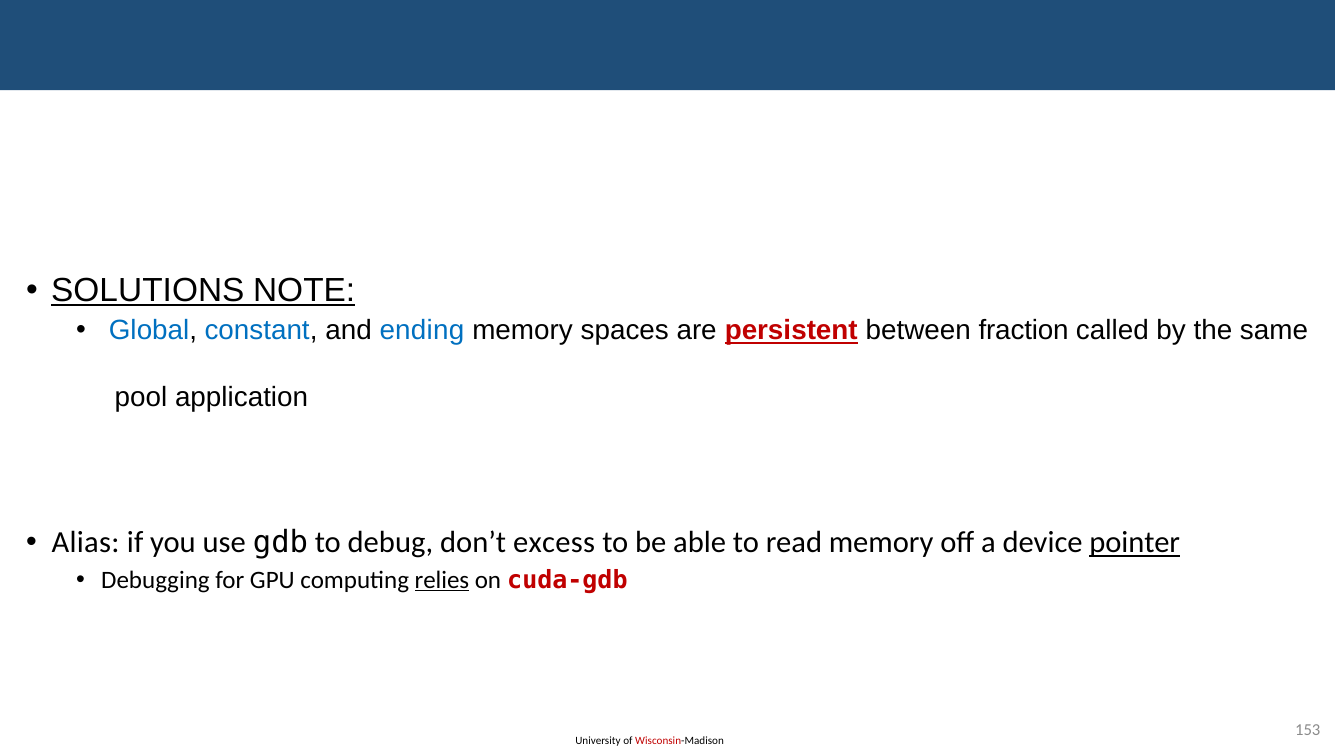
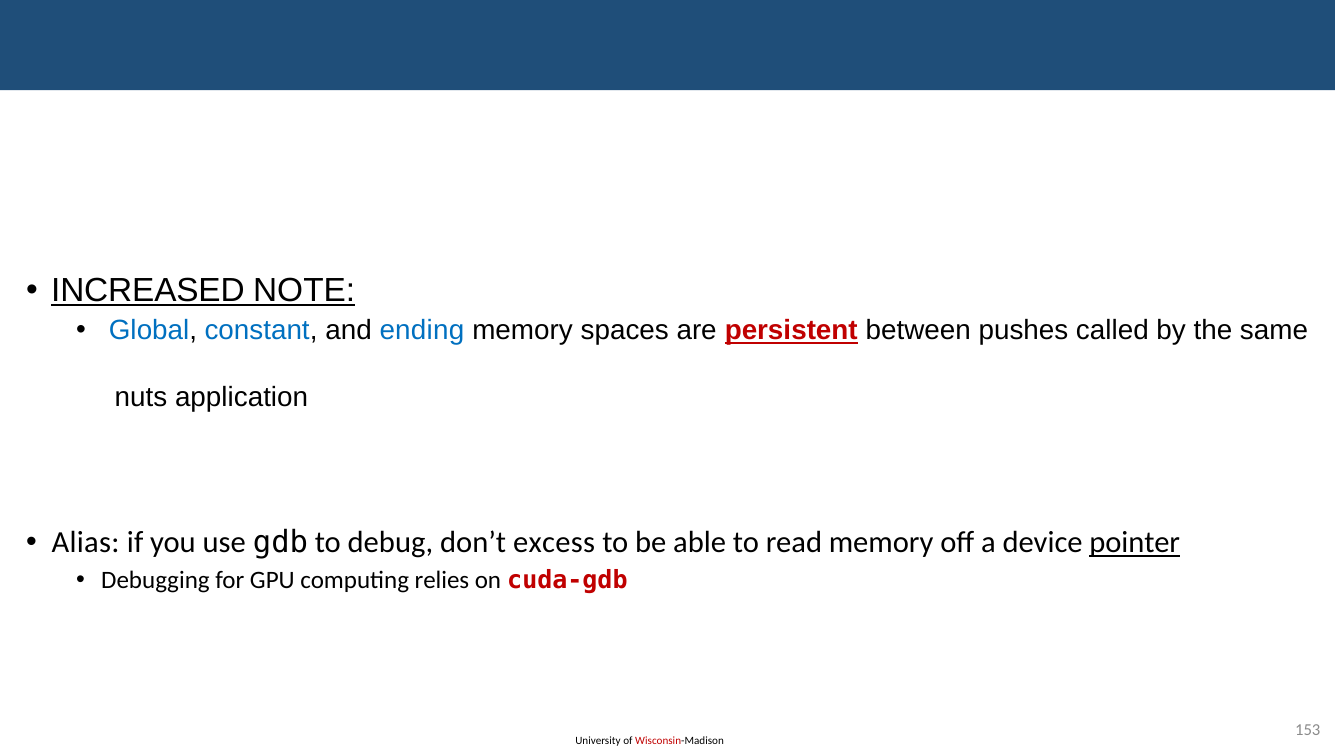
SOLUTIONS: SOLUTIONS -> INCREASED
fraction: fraction -> pushes
pool: pool -> nuts
relies underline: present -> none
